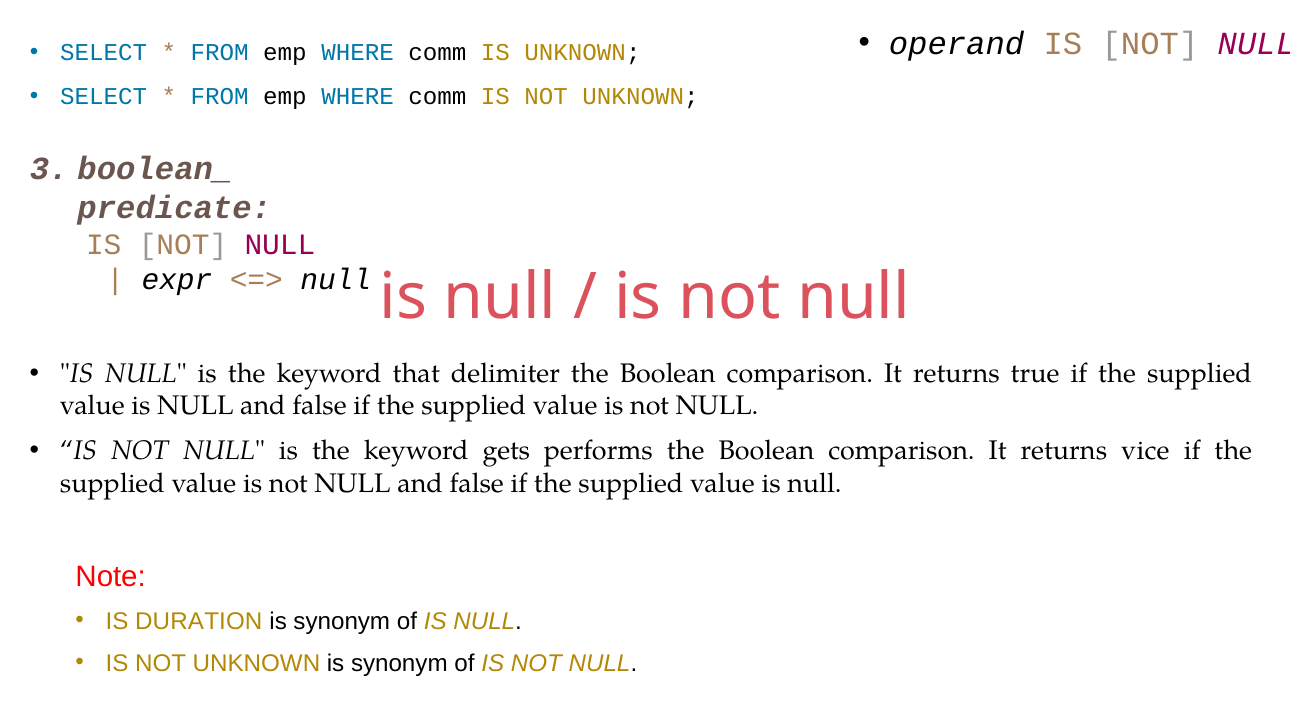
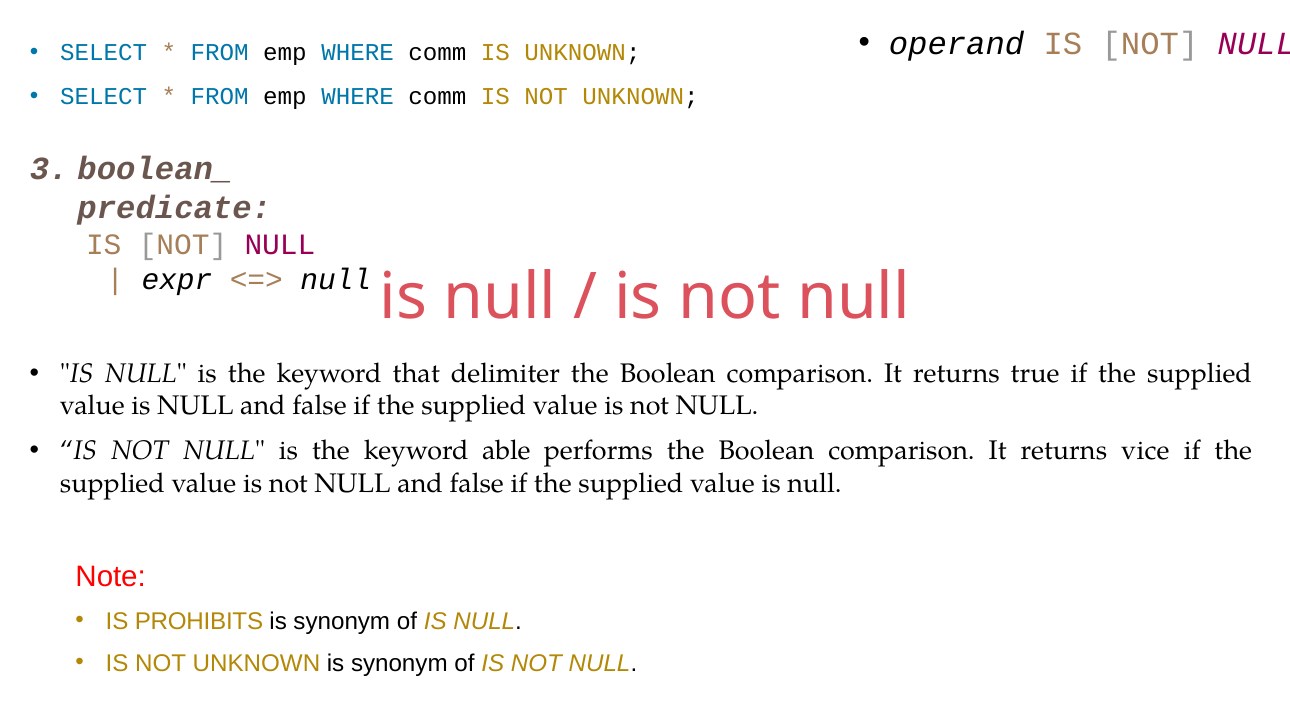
gets: gets -> able
DURATION: DURATION -> PROHIBITS
